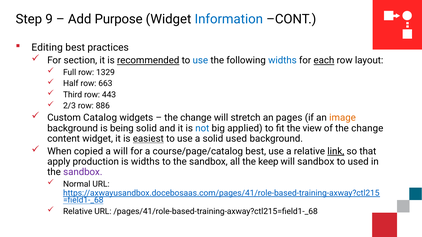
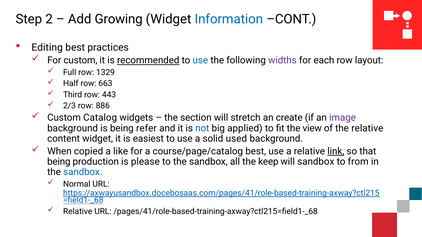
9: 9 -> 2
Purpose: Purpose -> Growing
For section: section -> custom
widths at (282, 60) colour: blue -> purple
each underline: present -> none
change at (196, 118): change -> section
pages: pages -> create
image colour: orange -> purple
being solid: solid -> refer
of the change: change -> relative
easiest underline: present -> none
a will: will -> like
apply at (59, 162): apply -> being
is widths: widths -> please
to used: used -> from
sandbox at (83, 172) colour: purple -> blue
